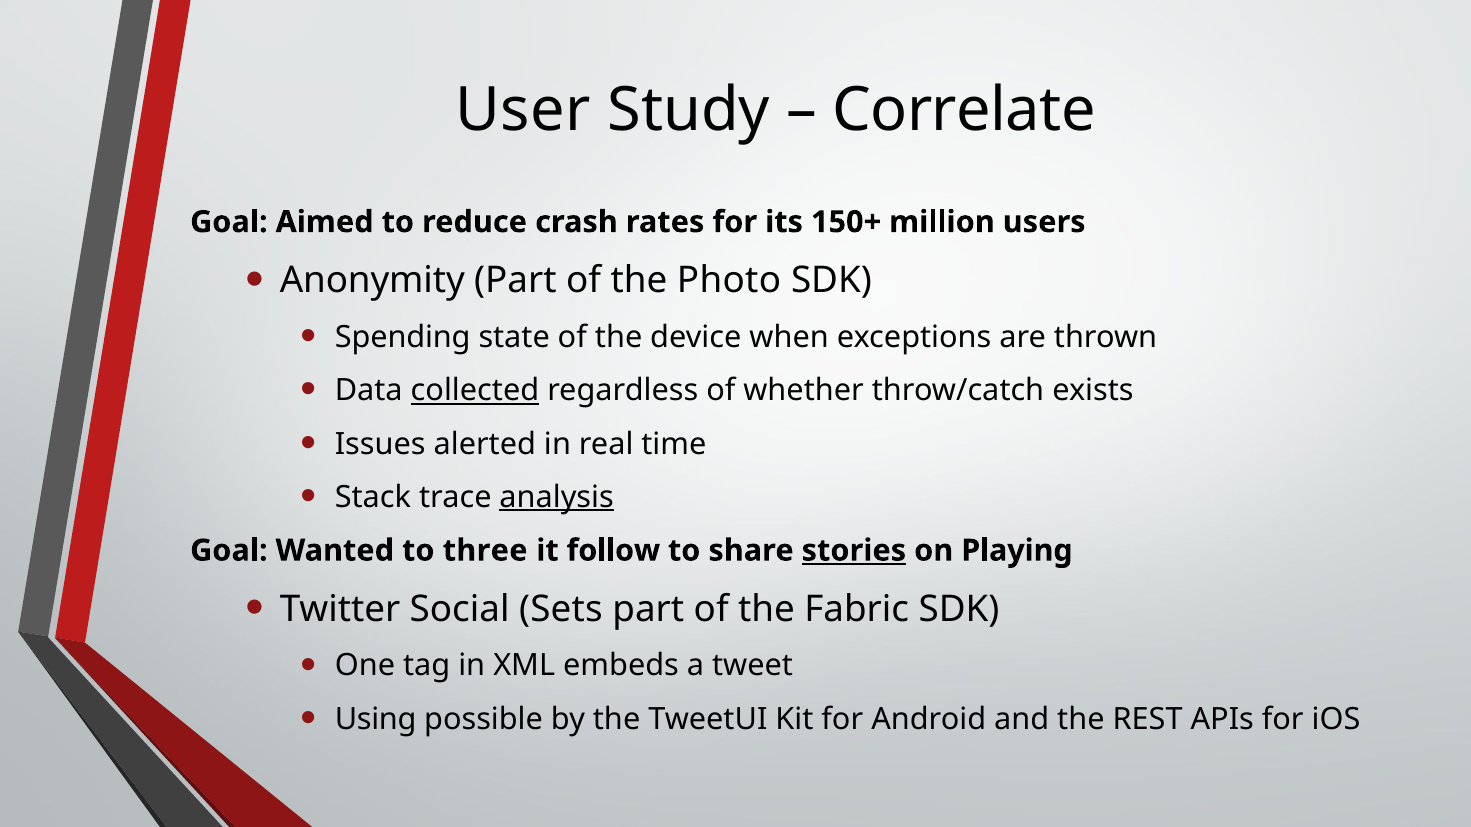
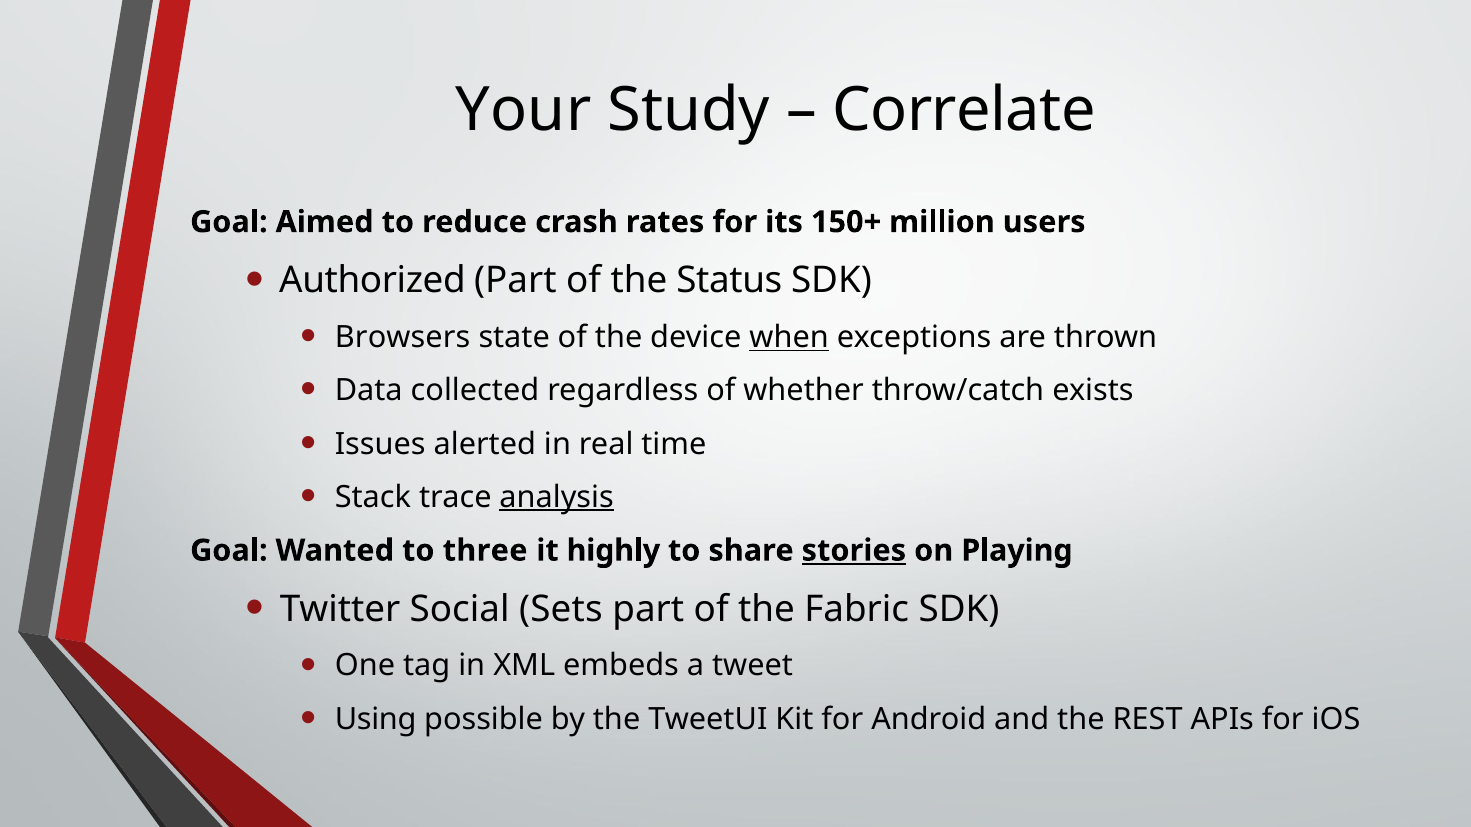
User: User -> Your
Anonymity: Anonymity -> Authorized
Photo: Photo -> Status
Spending: Spending -> Browsers
when underline: none -> present
collected underline: present -> none
follow: follow -> highly
